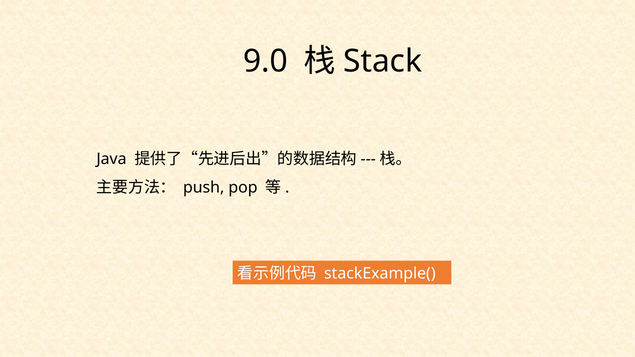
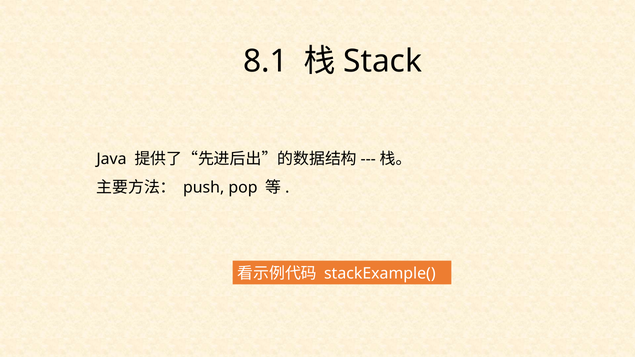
9.0: 9.0 -> 8.1
